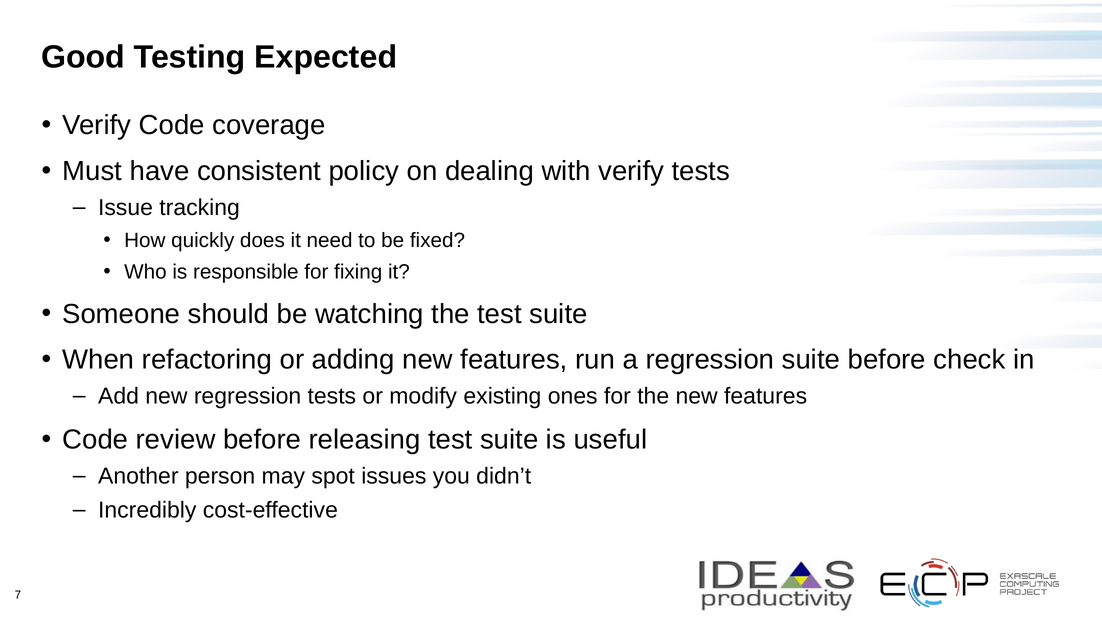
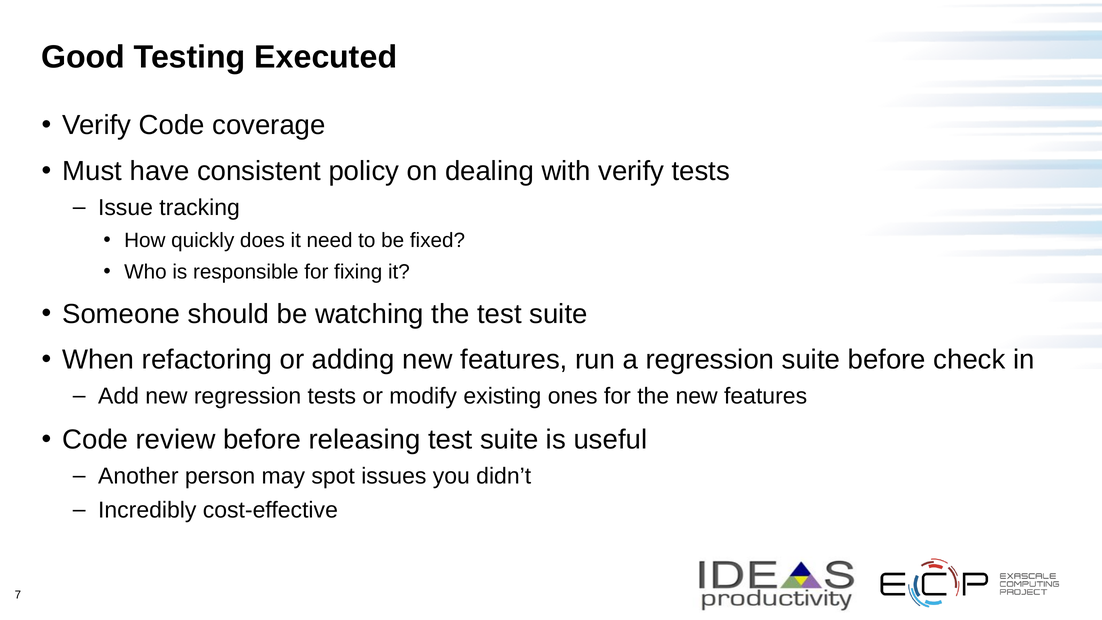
Expected: Expected -> Executed
